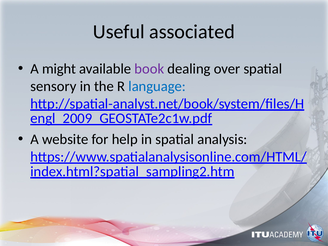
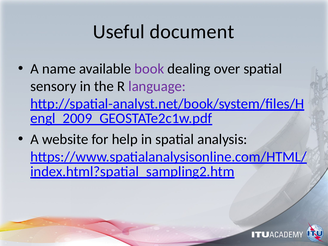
associated: associated -> document
might: might -> name
language colour: blue -> purple
